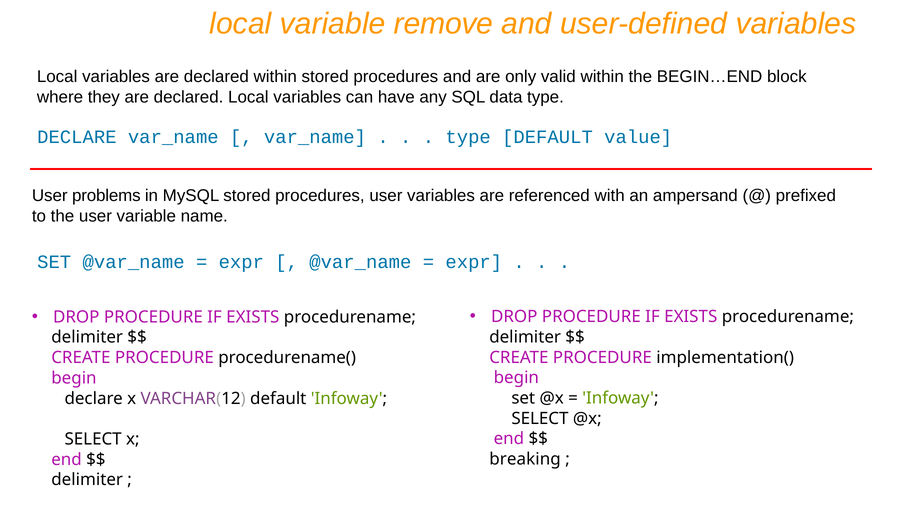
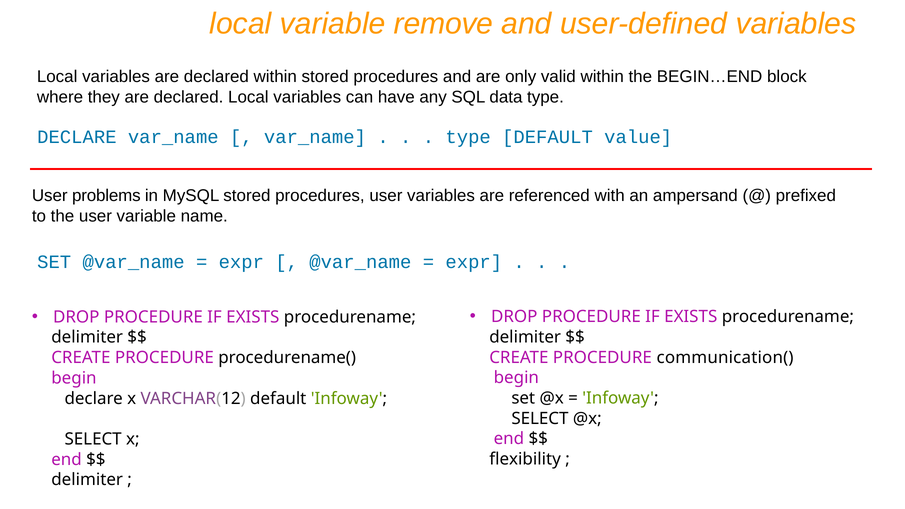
implementation(: implementation( -> communication(
breaking: breaking -> flexibility
